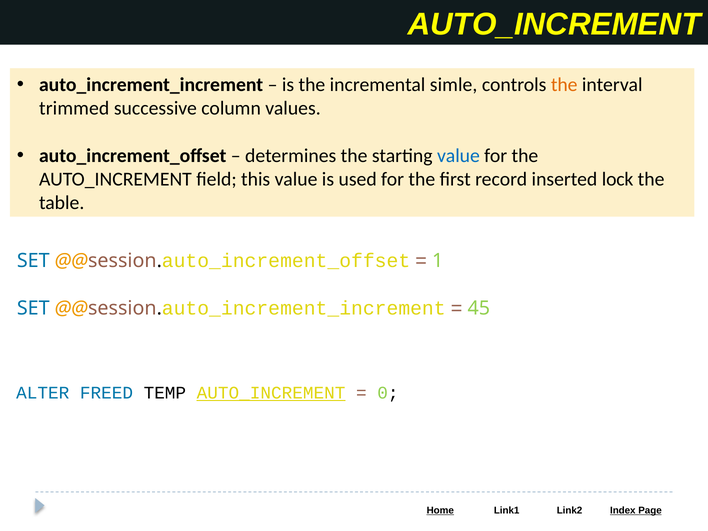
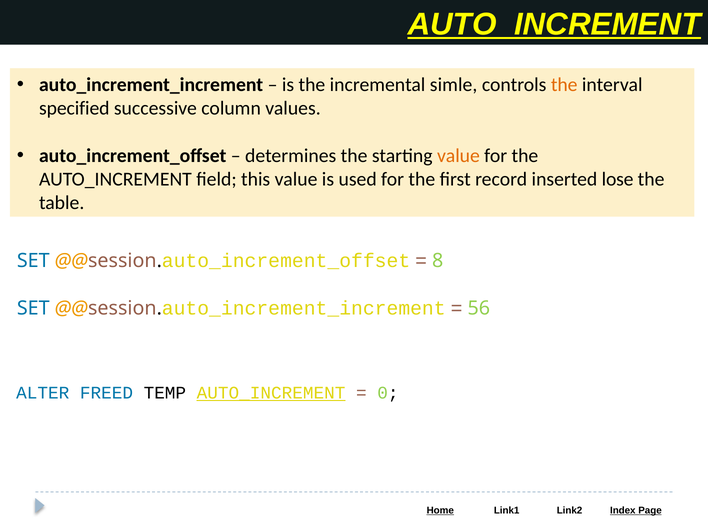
AUTO_INCREMENT at (554, 25) underline: none -> present
trimmed: trimmed -> specified
value at (458, 156) colour: blue -> orange
lock: lock -> lose
1: 1 -> 8
45: 45 -> 56
